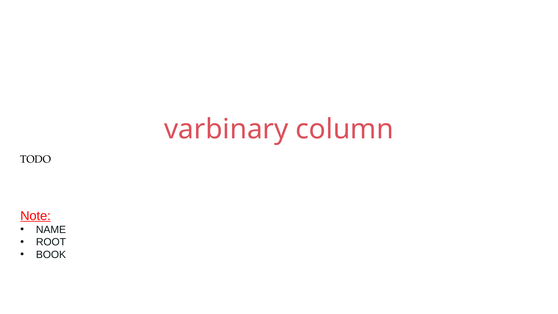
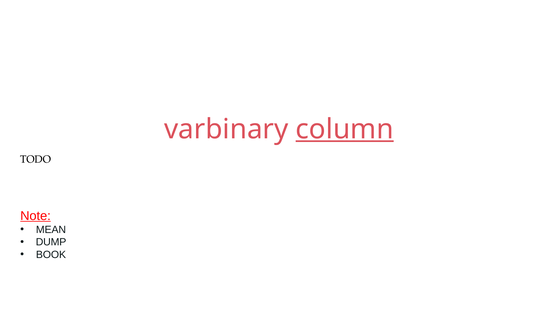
column underline: none -> present
NAME: NAME -> MEAN
ROOT: ROOT -> DUMP
